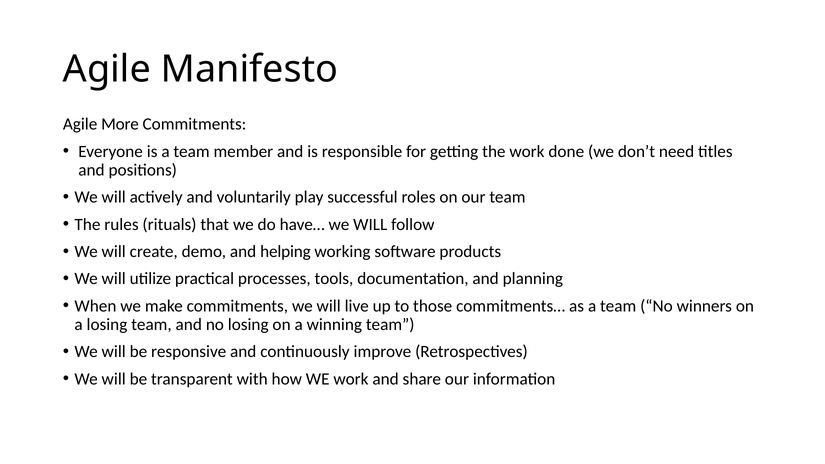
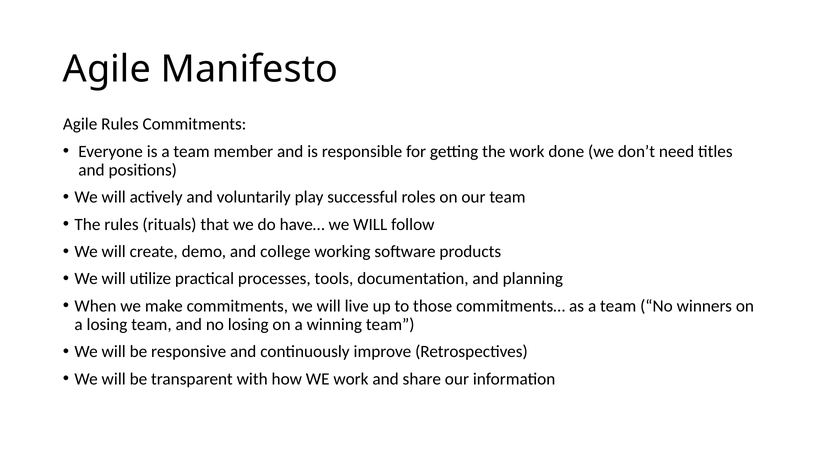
Agile More: More -> Rules
helping: helping -> college
